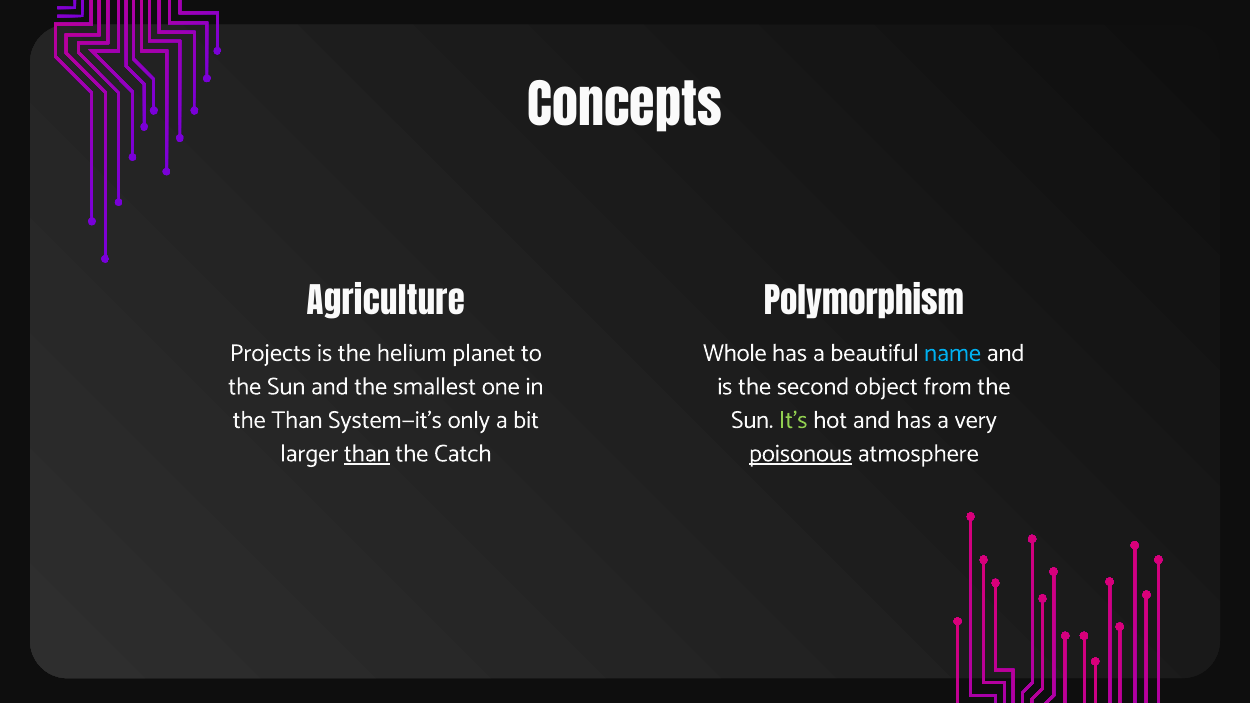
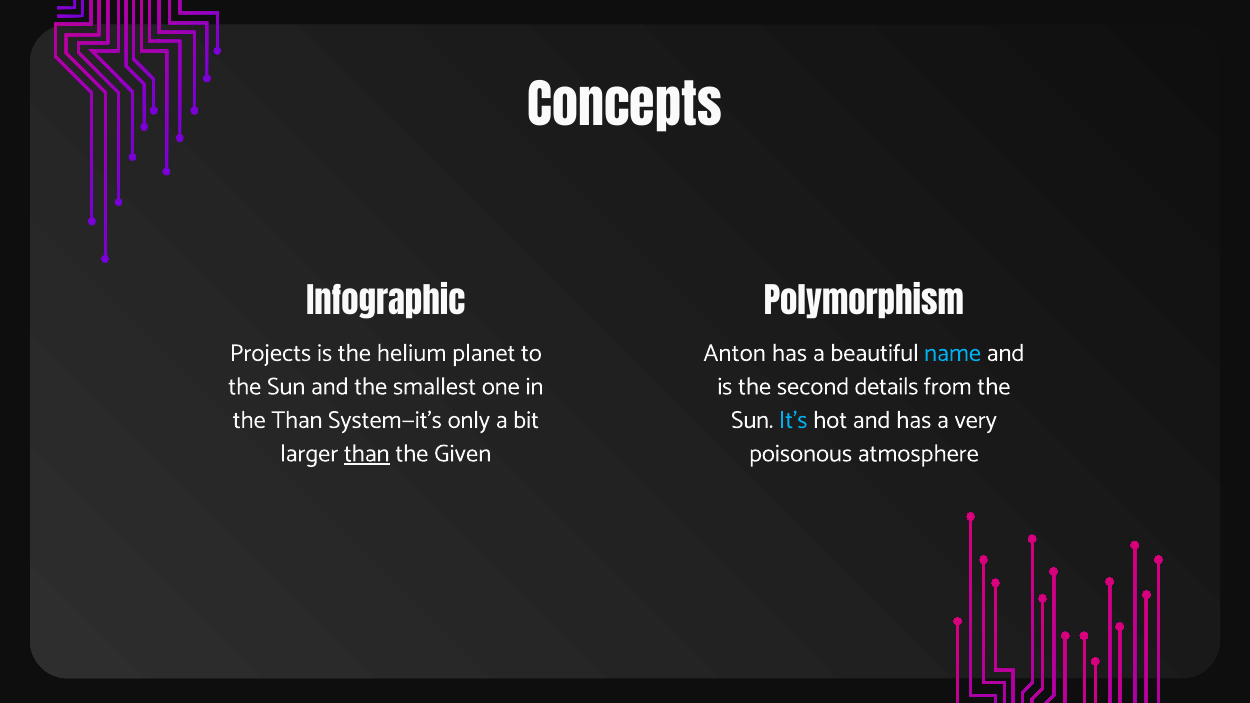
Agriculture: Agriculture -> Infographic
Whole: Whole -> Anton
object: object -> details
It’s colour: light green -> light blue
Catch: Catch -> Given
poisonous underline: present -> none
